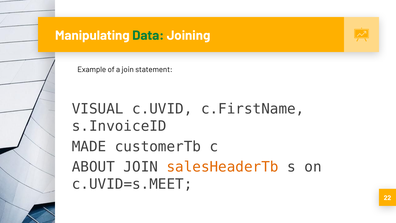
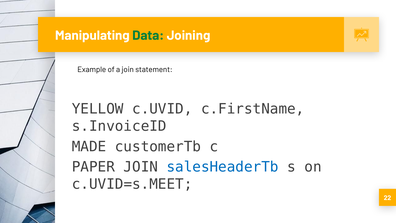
VISUAL: VISUAL -> YELLOW
ABOUT: ABOUT -> PAPER
salesHeaderTb colour: orange -> blue
